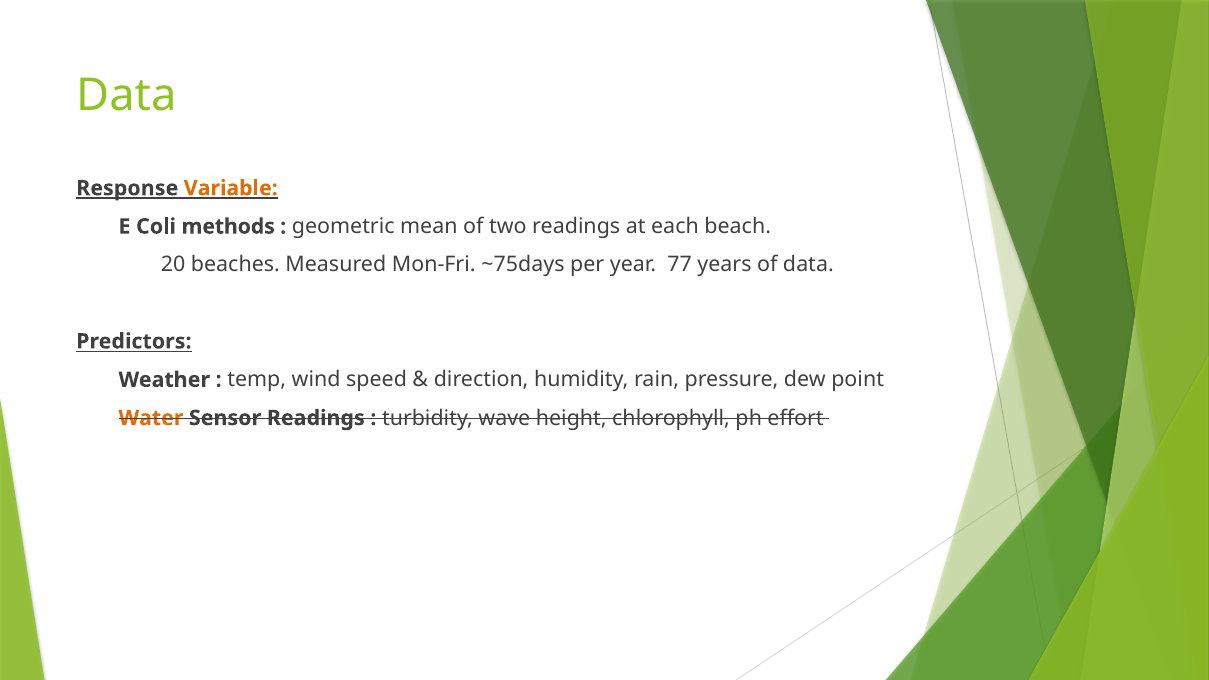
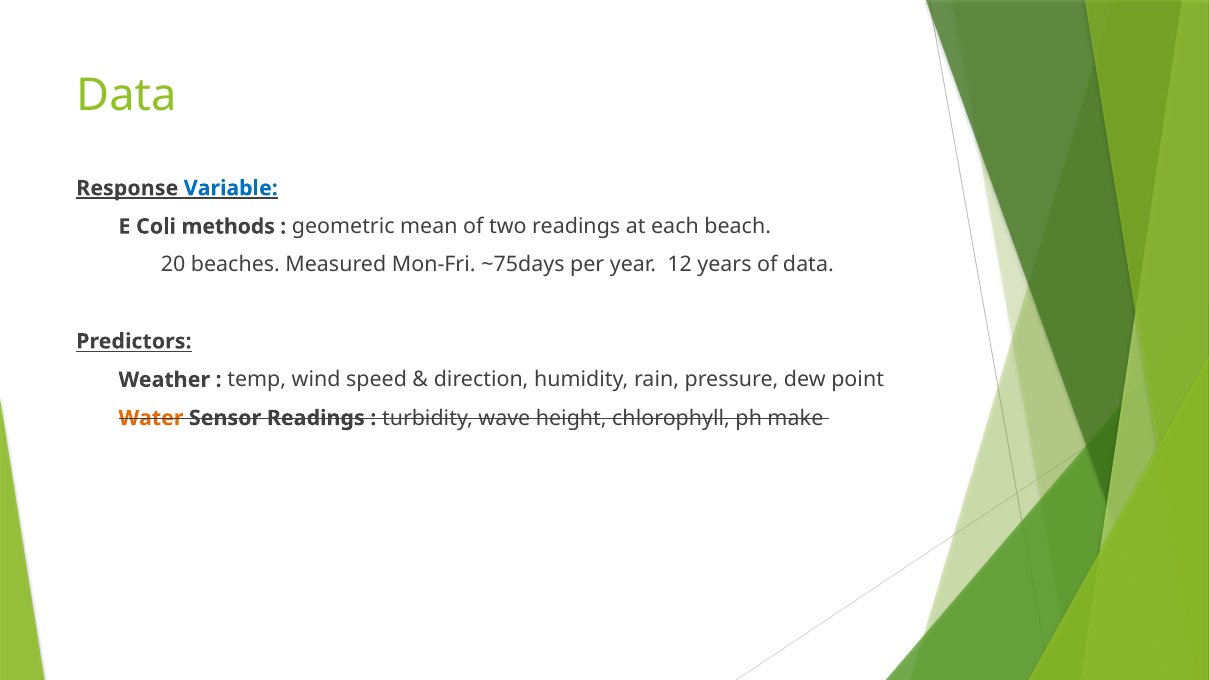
Variable colour: orange -> blue
77: 77 -> 12
effort: effort -> make
